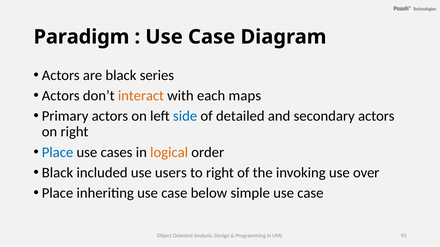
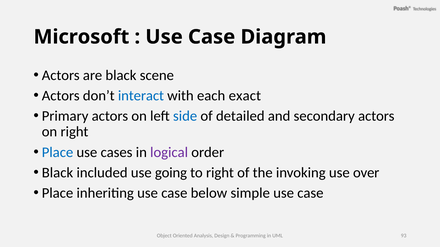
Paradigm: Paradigm -> Microsoft
series: series -> scene
interact colour: orange -> blue
maps: maps -> exact
logical colour: orange -> purple
users: users -> going
